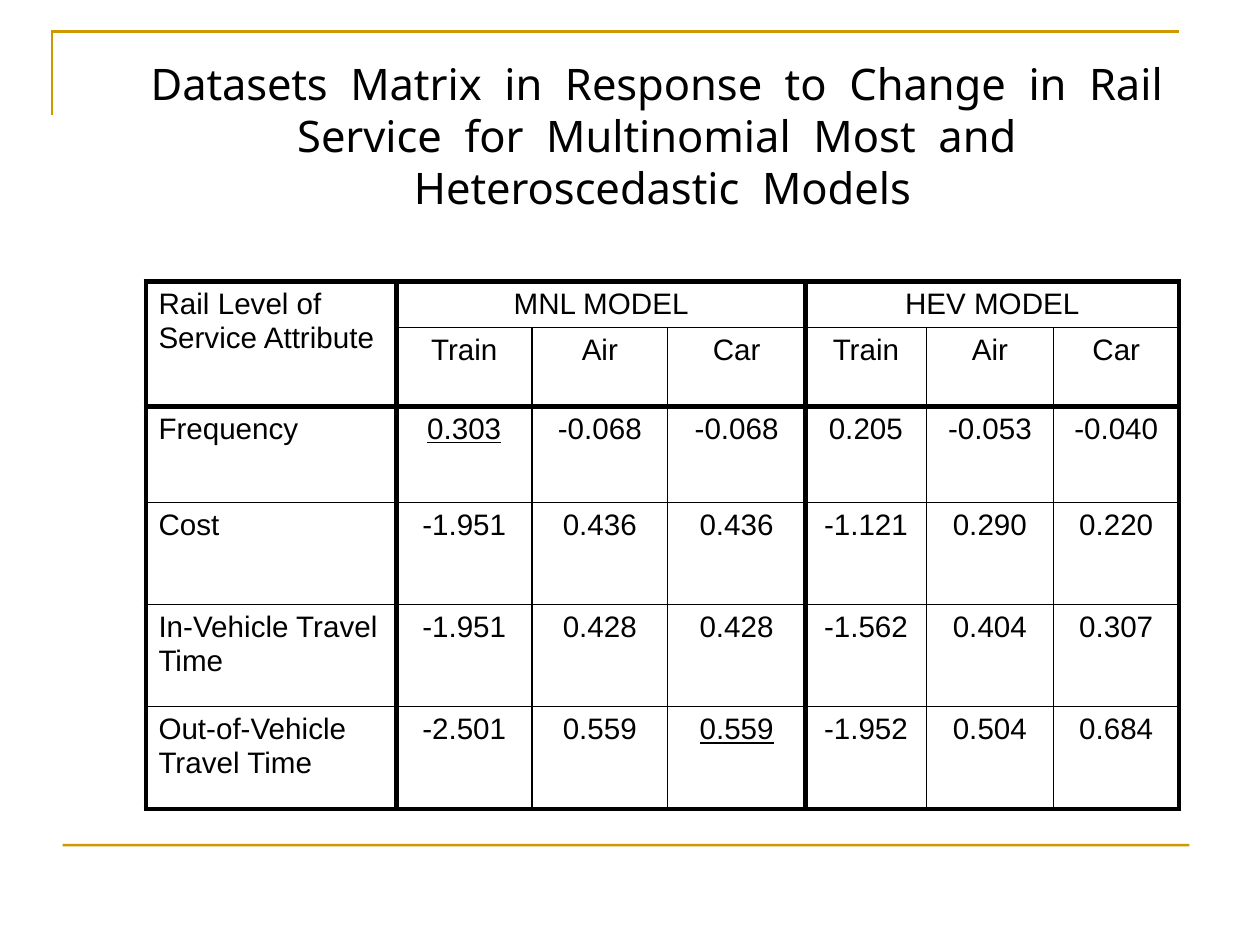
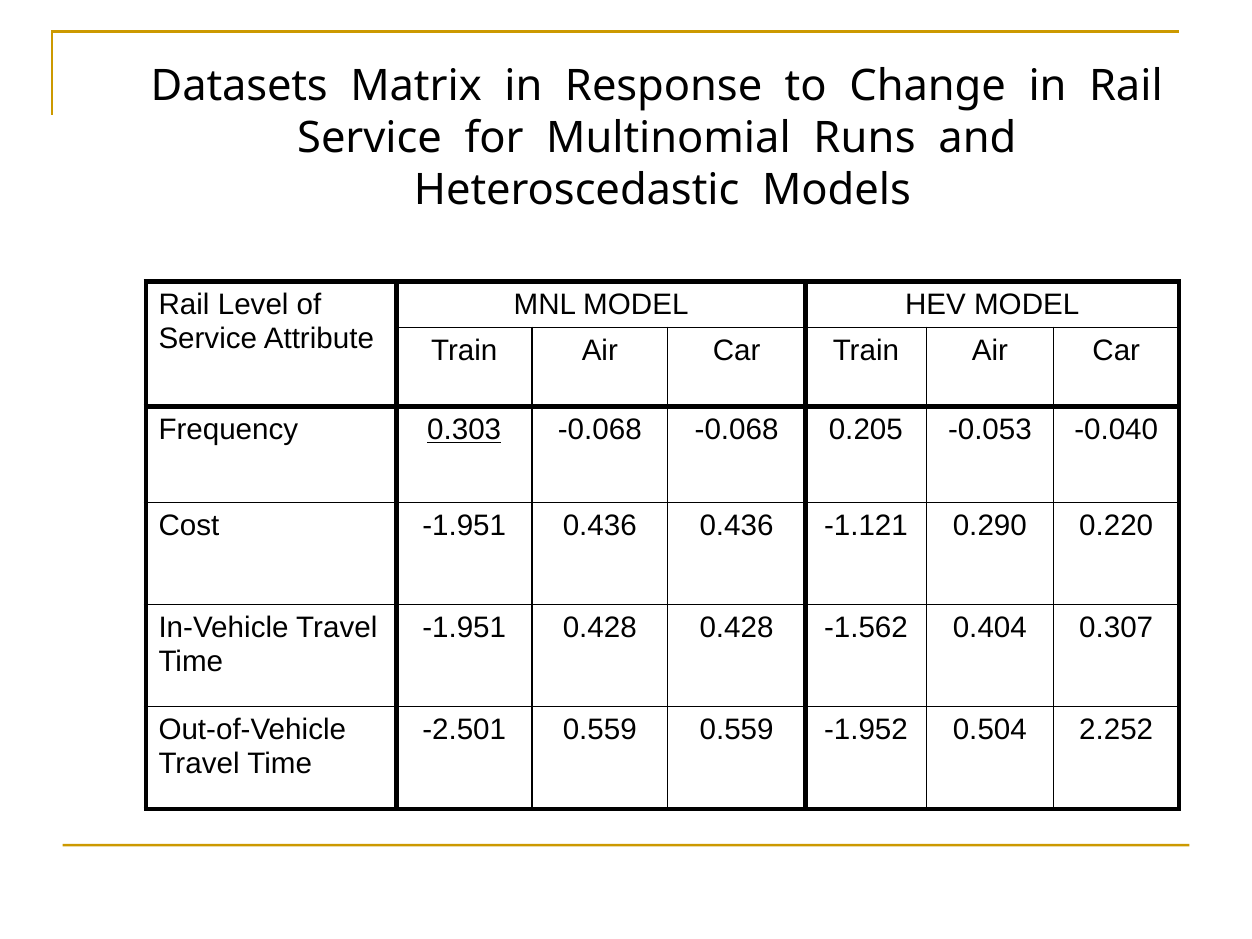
Most: Most -> Runs
0.559 at (737, 730) underline: present -> none
0.684: 0.684 -> 2.252
